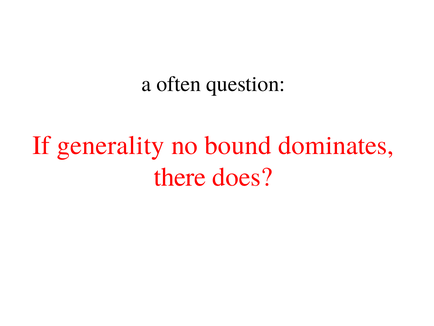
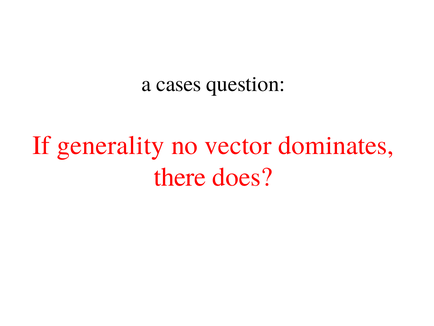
often: often -> cases
bound: bound -> vector
